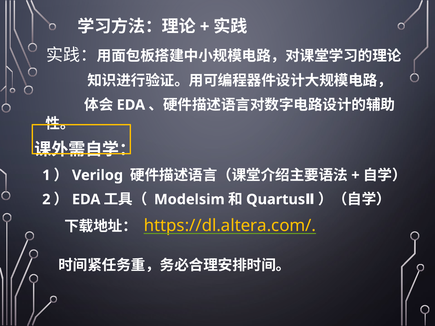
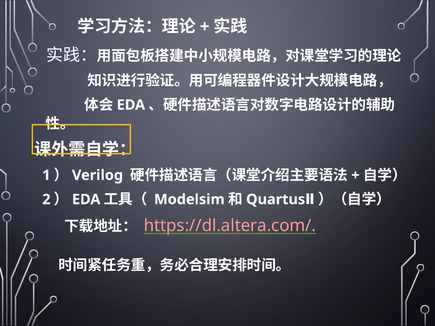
https://dl.altera.com/ colour: yellow -> pink
